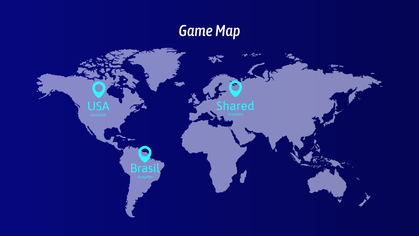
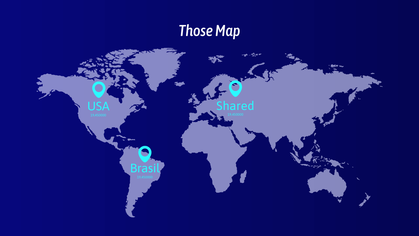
Game: Game -> Those
